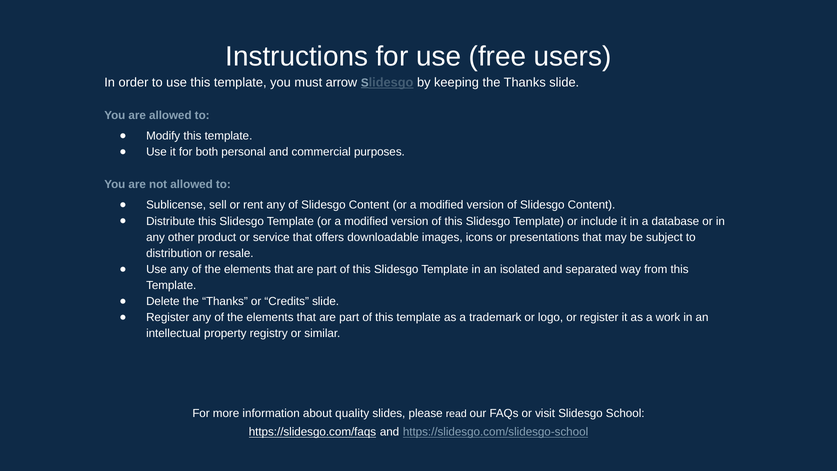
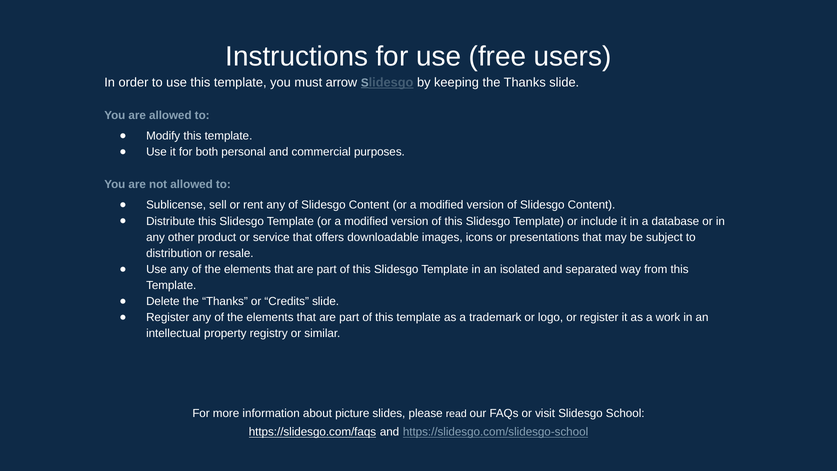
quality: quality -> picture
